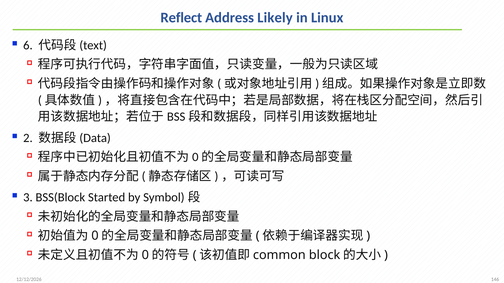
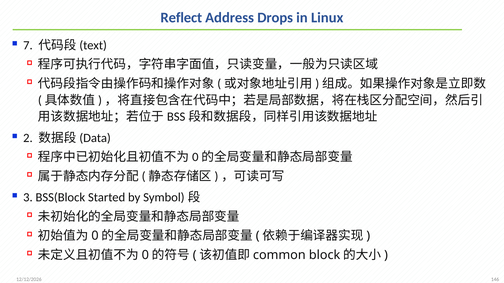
Likely: Likely -> Drops
6: 6 -> 7
